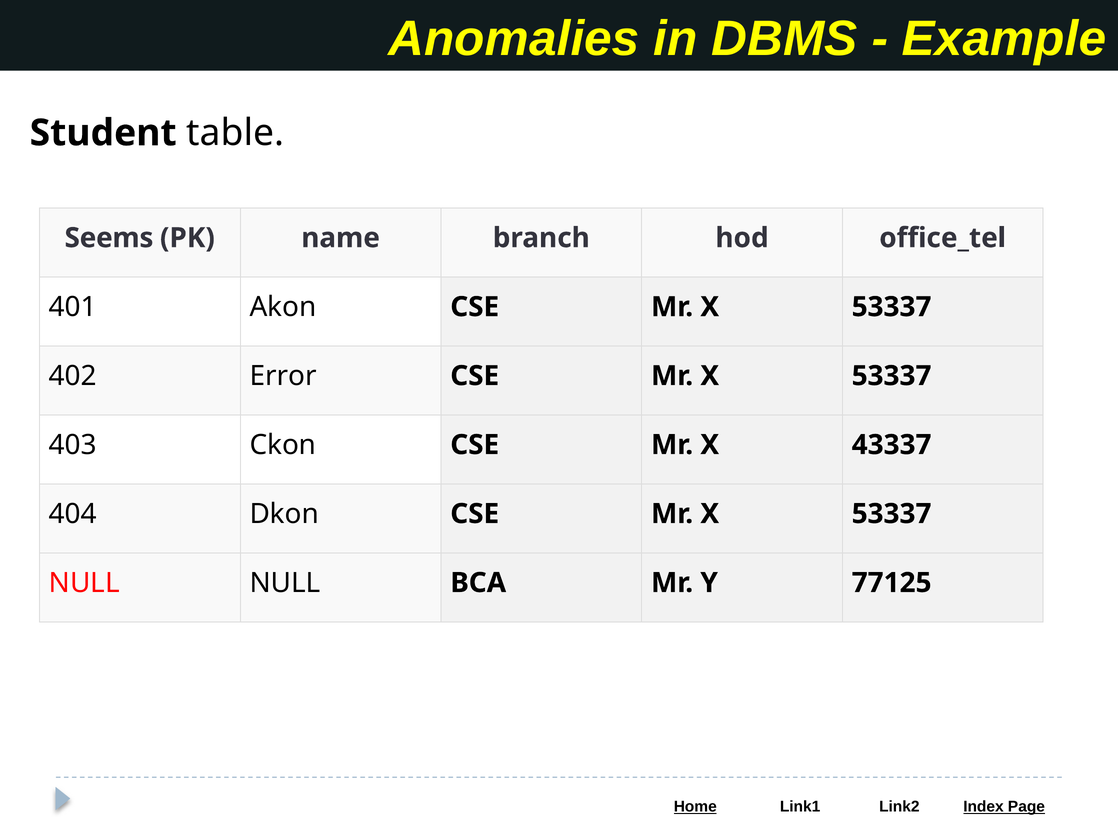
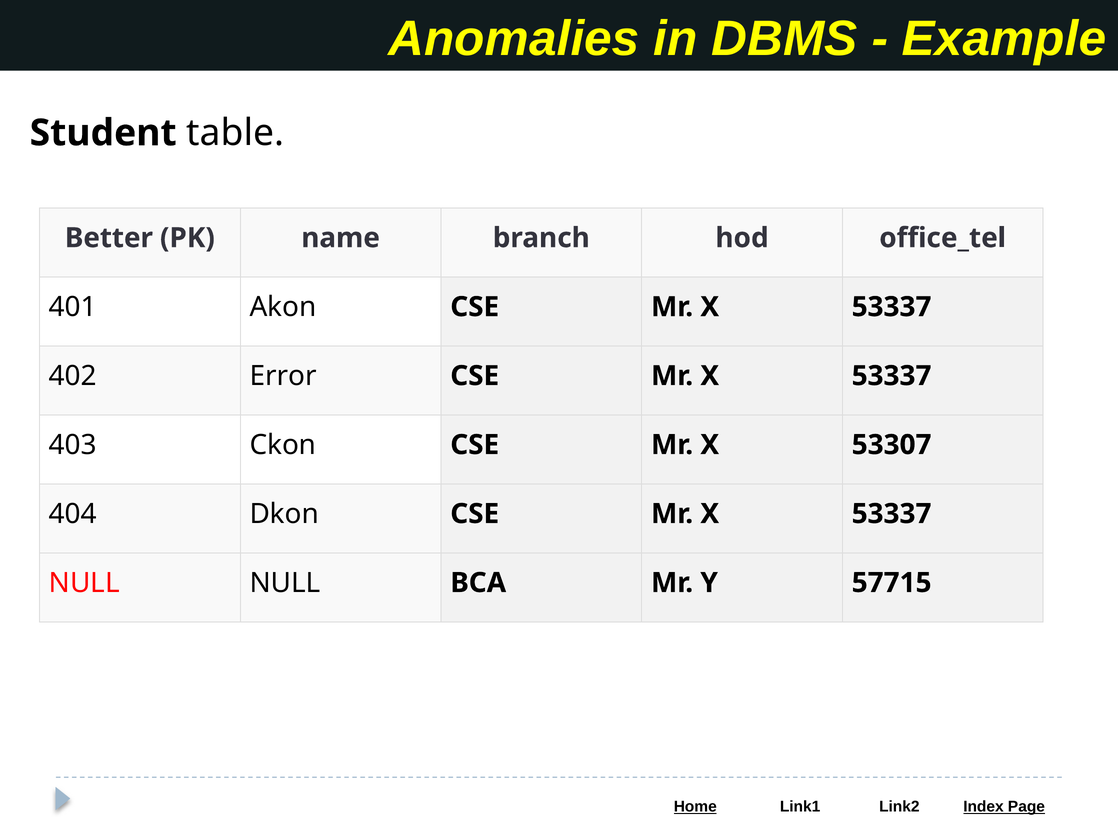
Seems: Seems -> Better
43337: 43337 -> 53307
77125: 77125 -> 57715
